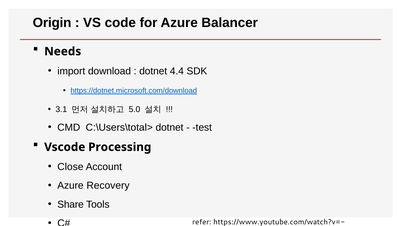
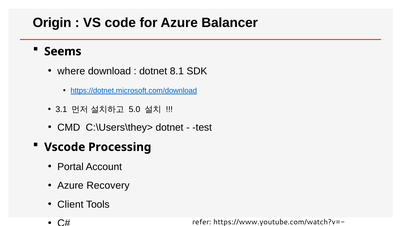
Needs: Needs -> Seems
import: import -> where
4.4: 4.4 -> 8.1
C:\Users\total>: C:\Users\total> -> C:\Users\they>
Close: Close -> Portal
Share: Share -> Client
